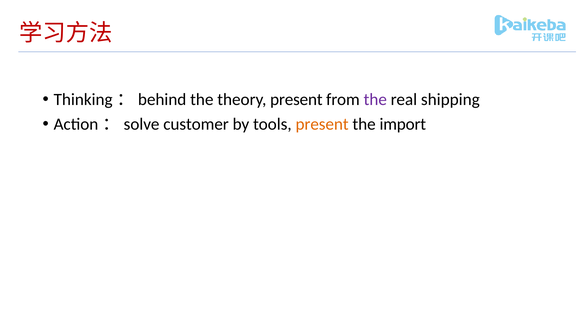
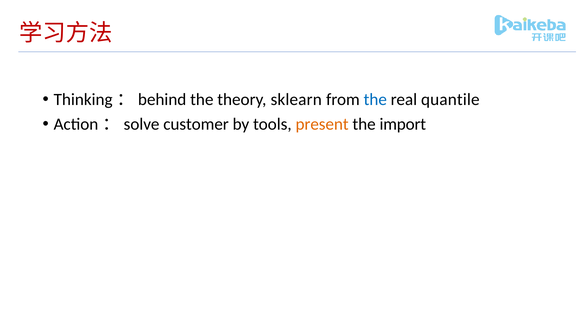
theory present: present -> sklearn
the at (375, 99) colour: purple -> blue
shipping: shipping -> quantile
